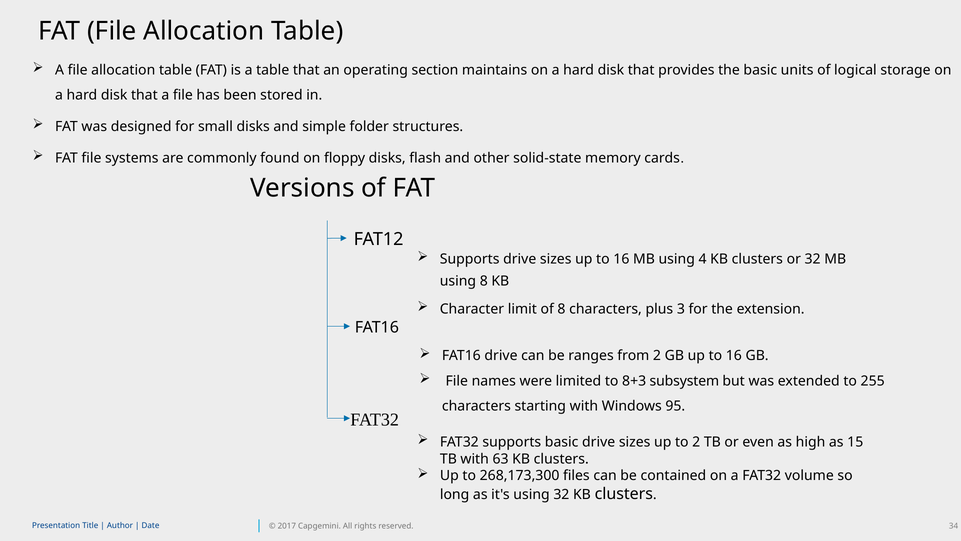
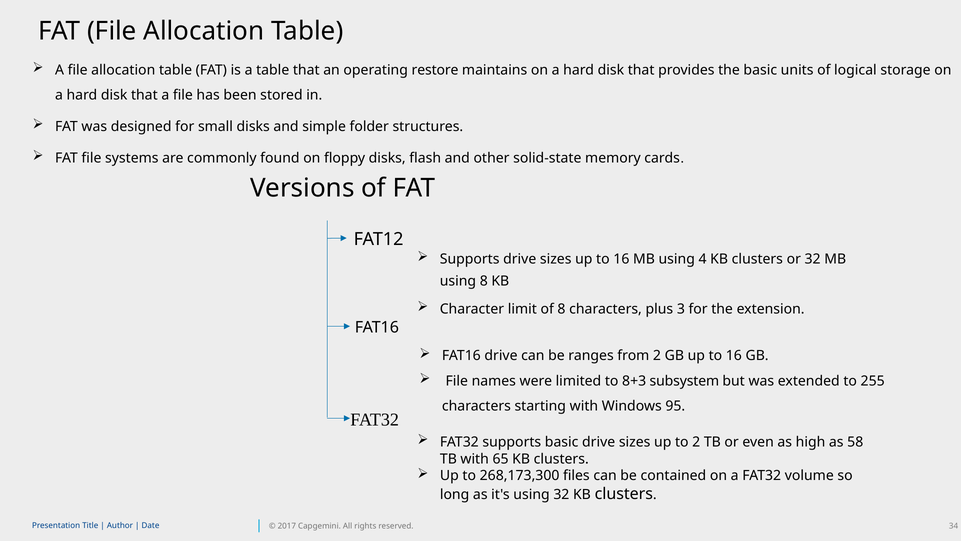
section: section -> restore
15: 15 -> 58
63: 63 -> 65
